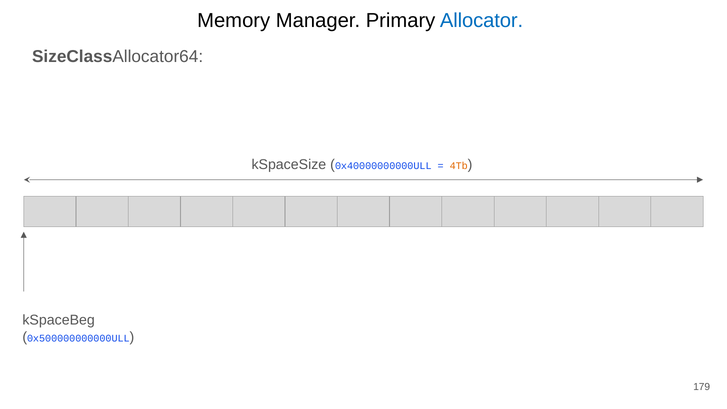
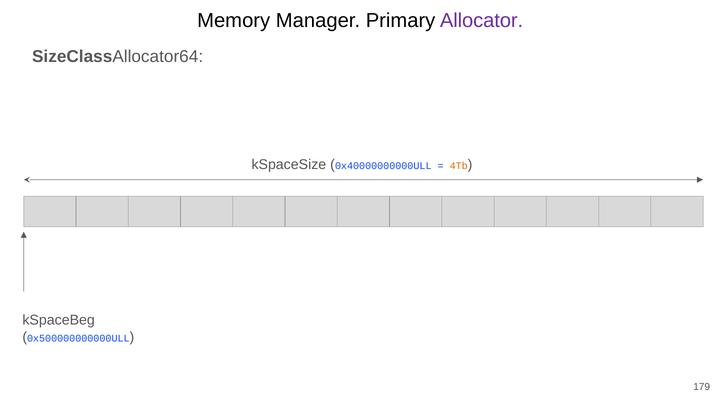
Allocator colour: blue -> purple
